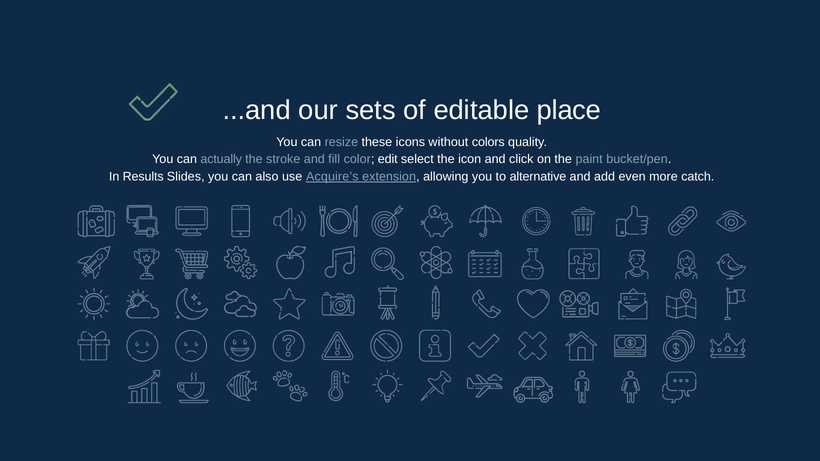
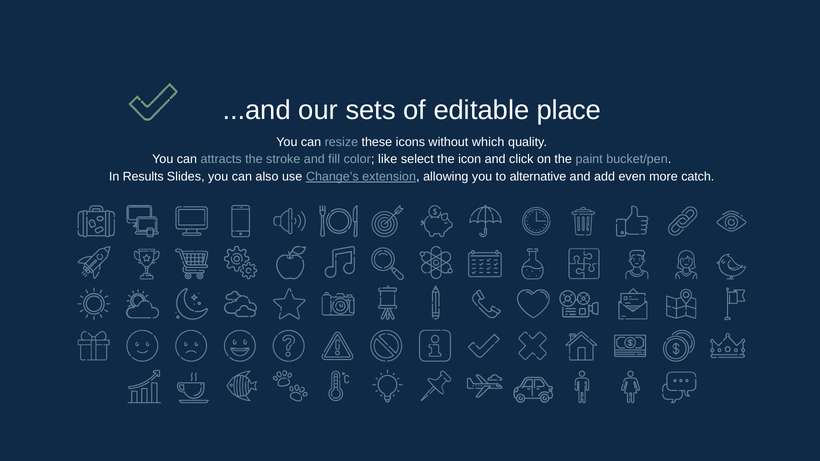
colors: colors -> which
actually: actually -> attracts
edit: edit -> like
Acquire’s: Acquire’s -> Change’s
